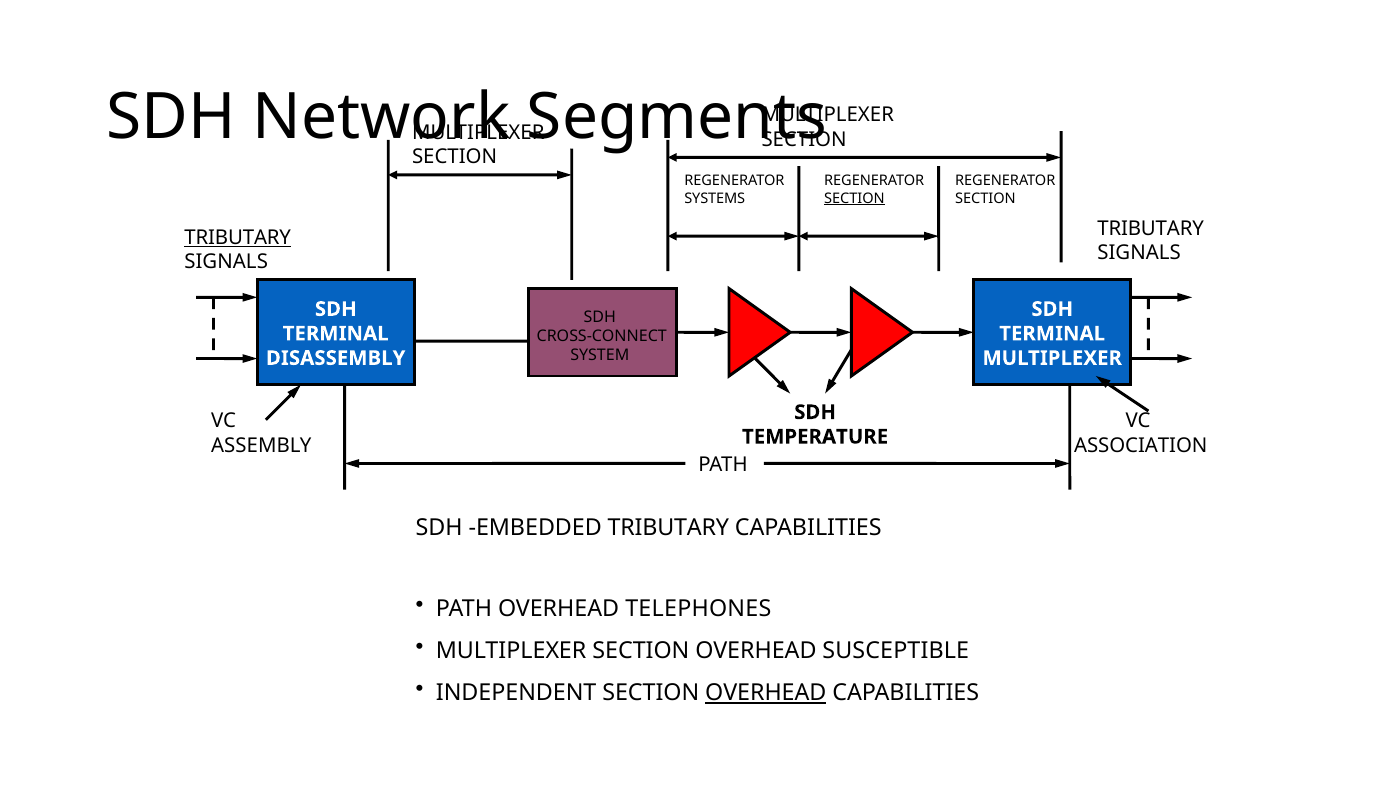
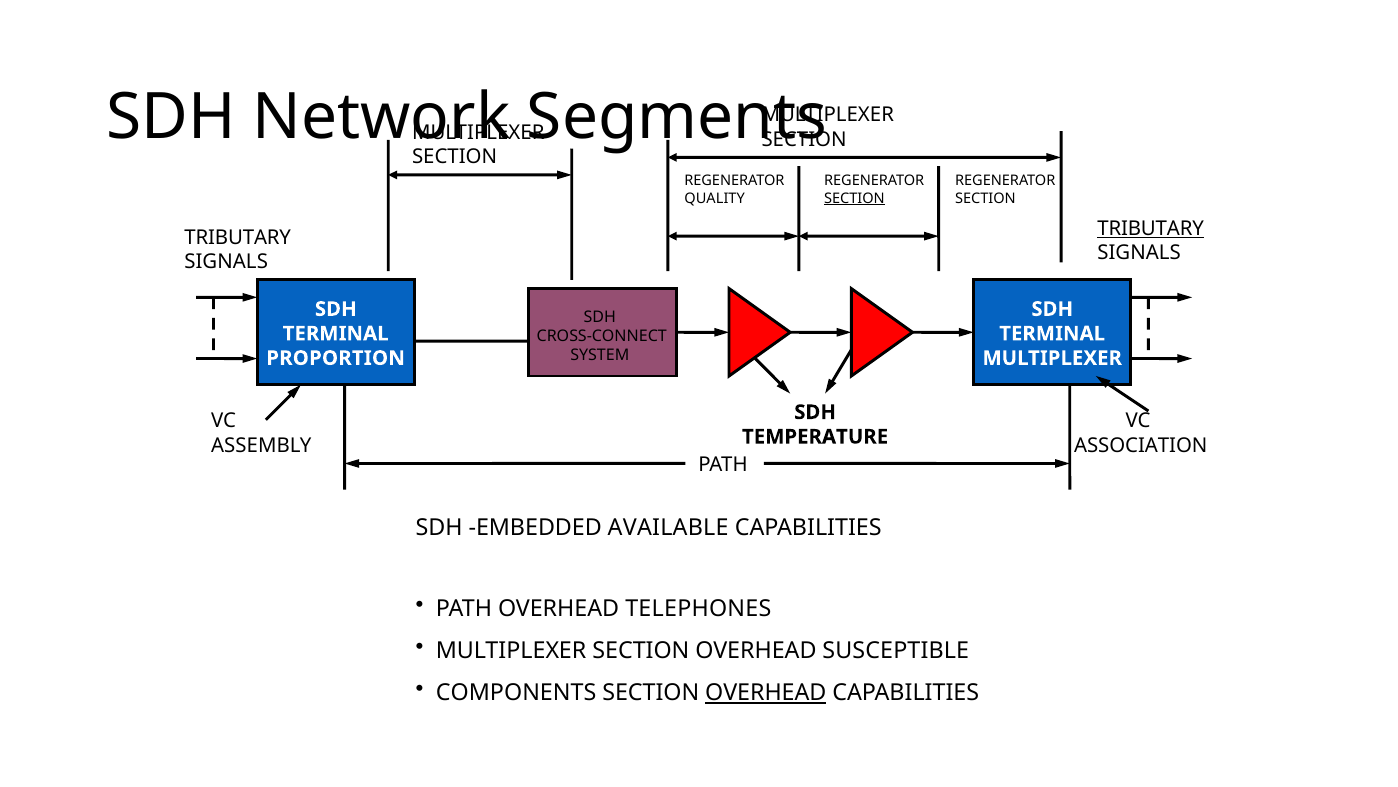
SYSTEMS: SYSTEMS -> QUALITY
TRIBUTARY at (1151, 228) underline: none -> present
TRIBUTARY at (238, 237) underline: present -> none
DISASSEMBLY: DISASSEMBLY -> PROPORTION
EMBEDDED TRIBUTARY: TRIBUTARY -> AVAILABLE
INDEPENDENT: INDEPENDENT -> COMPONENTS
